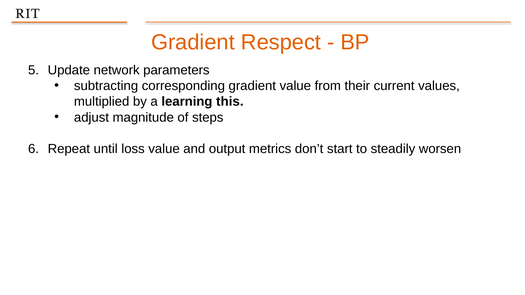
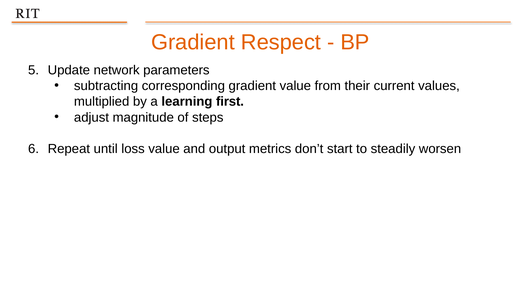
this: this -> first
